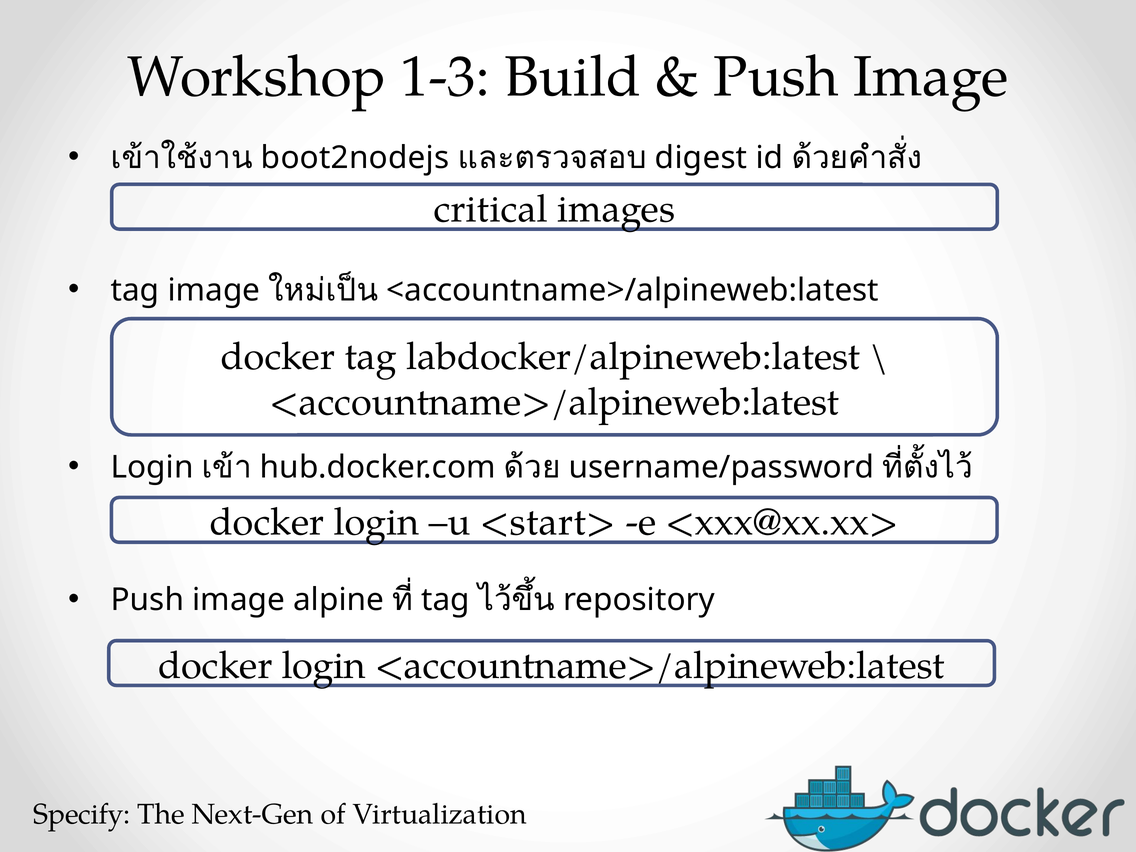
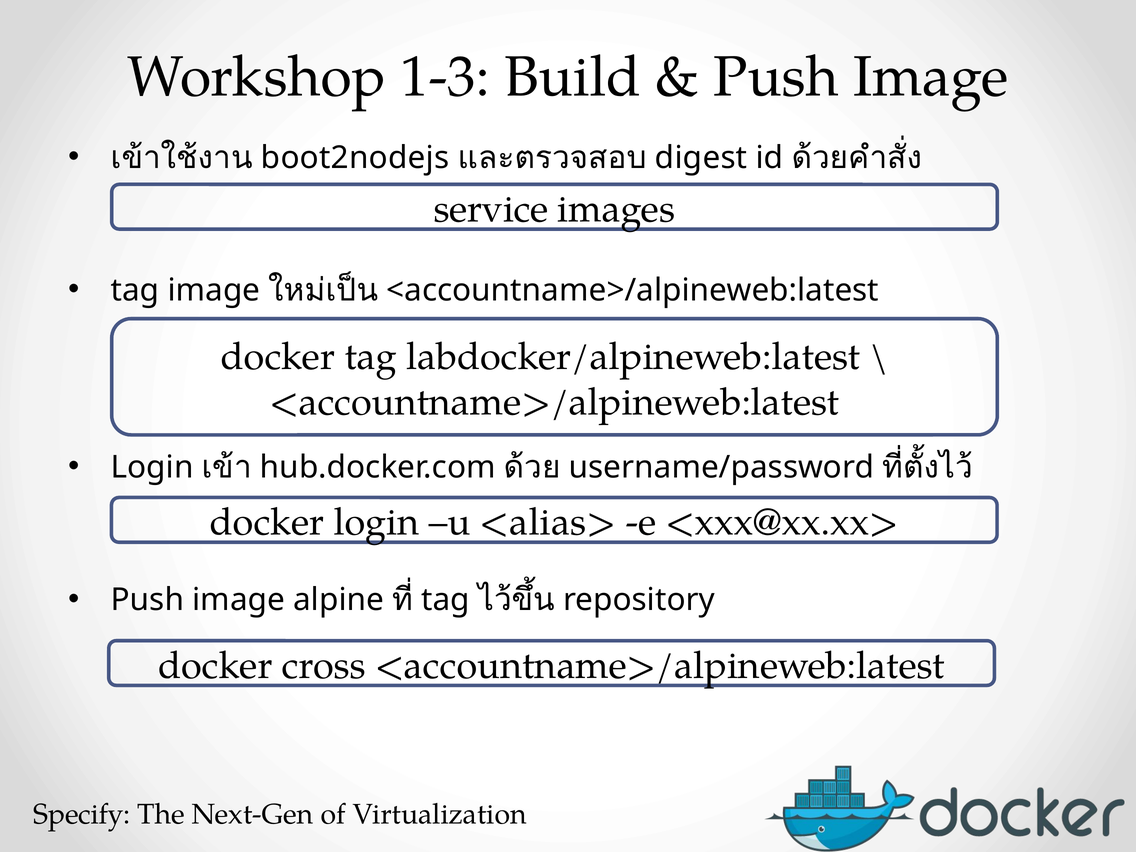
critical: critical -> service
<start>: <start> -> <alias>
login at (324, 666): login -> cross
